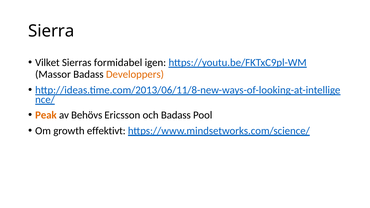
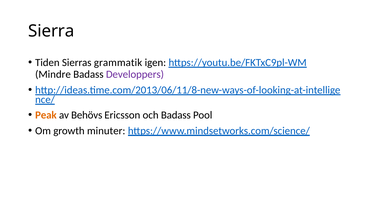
Vilket: Vilket -> Tiden
formidabel: formidabel -> grammatik
Massor: Massor -> Mindre
Developpers colour: orange -> purple
effektivt: effektivt -> minuter
